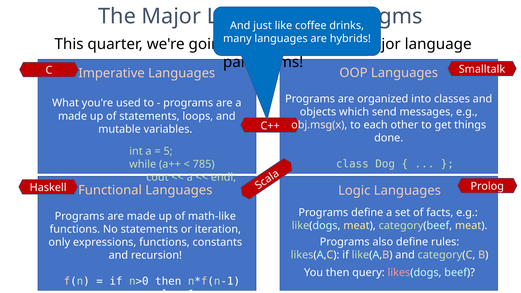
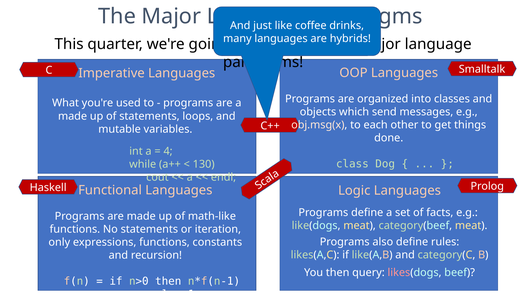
5: 5 -> 4
785: 785 -> 130
